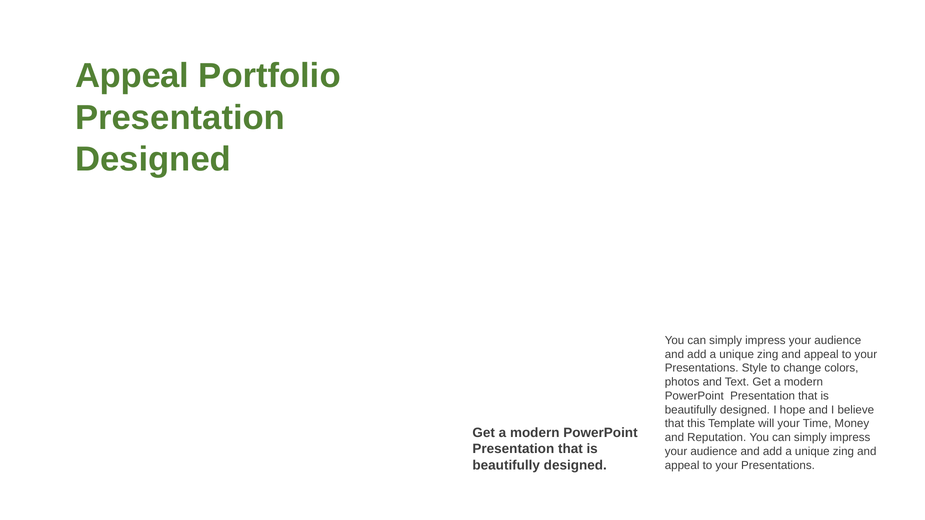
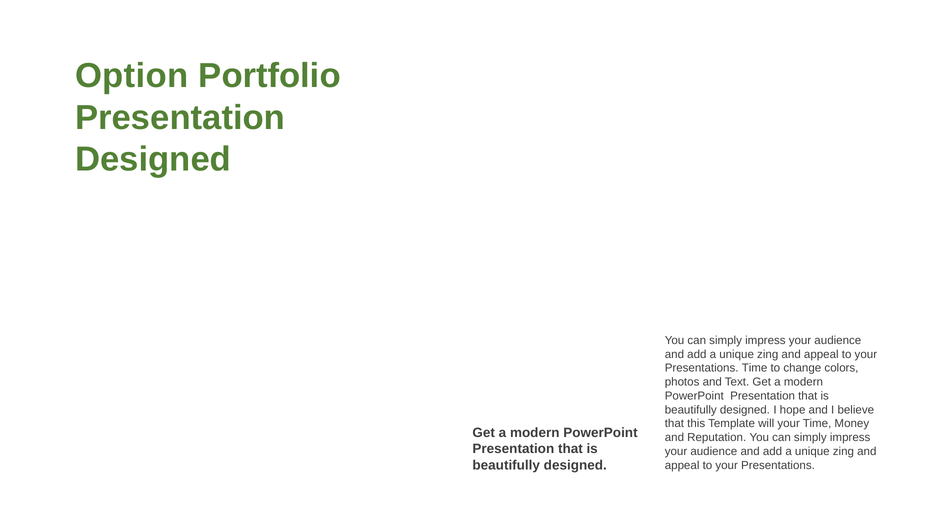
Appeal at (132, 76): Appeal -> Option
Presentations Style: Style -> Time
